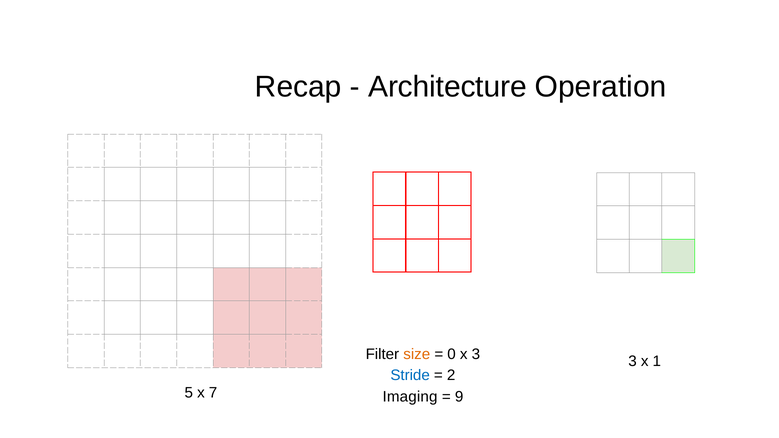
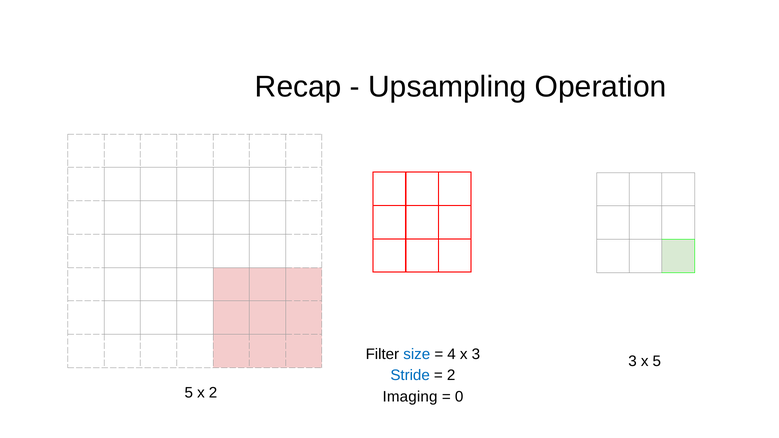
Architecture: Architecture -> Upsampling
size colour: orange -> blue
0: 0 -> 4
x 1: 1 -> 5
x 7: 7 -> 2
9: 9 -> 0
